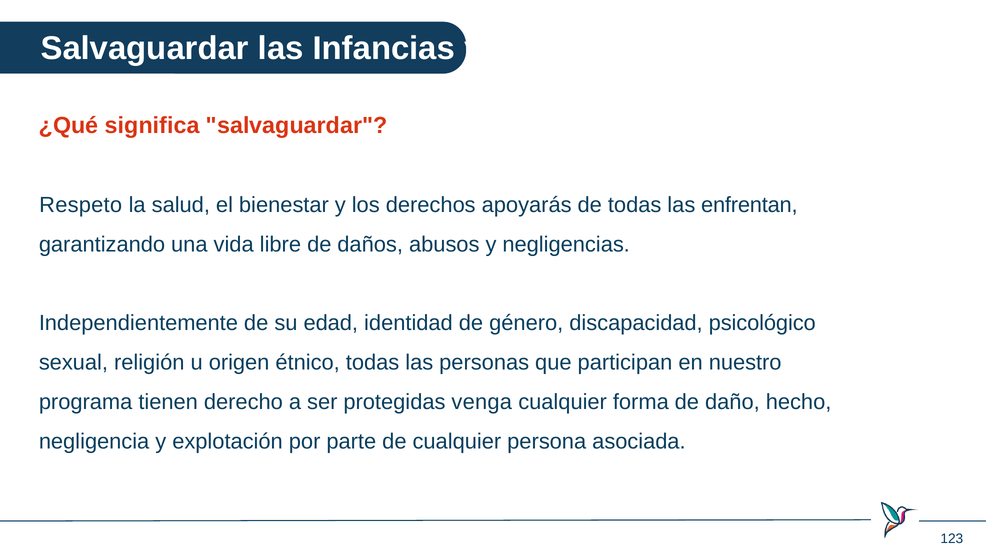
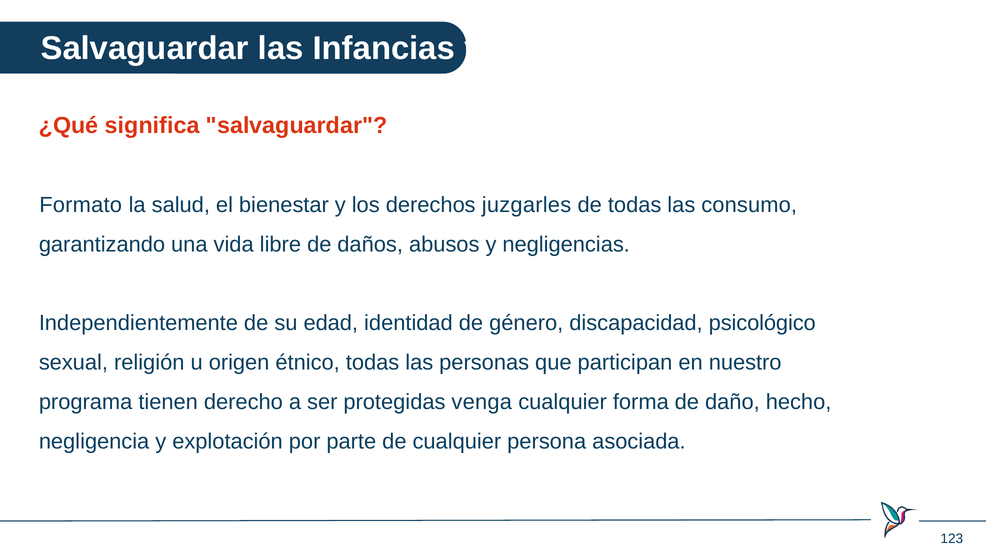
Respeto: Respeto -> Formato
apoyarás: apoyarás -> juzgarles
enfrentan: enfrentan -> consumo
